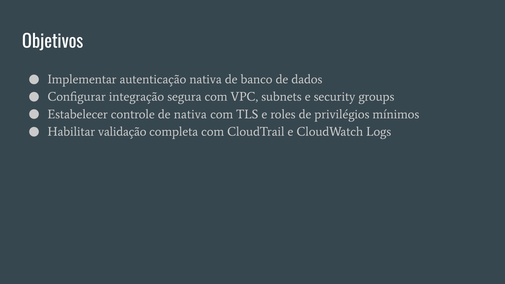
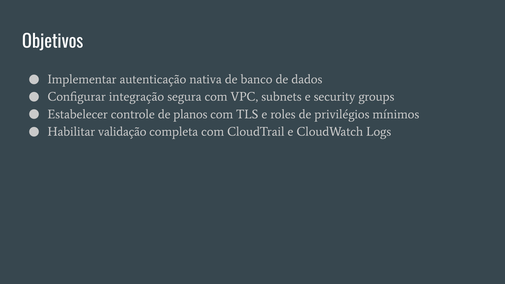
de nativa: nativa -> planos
